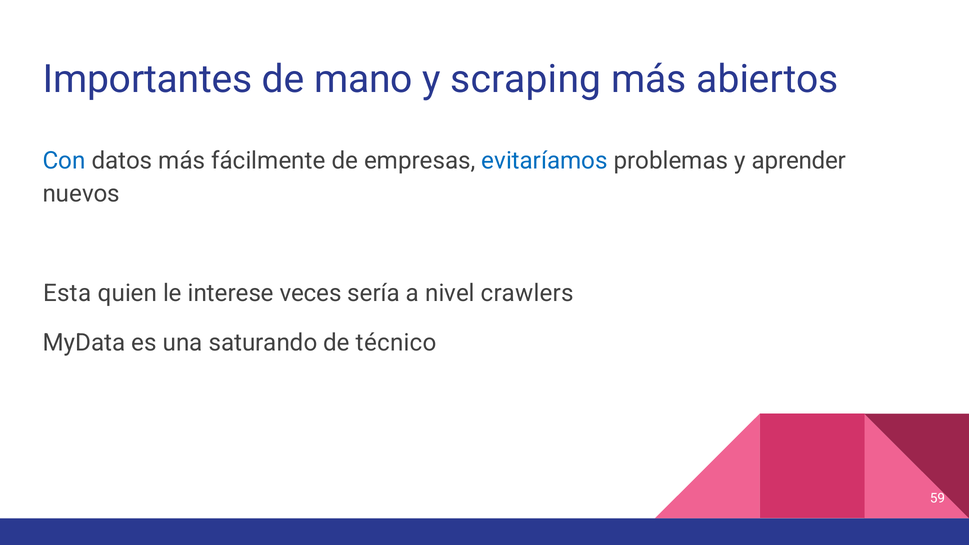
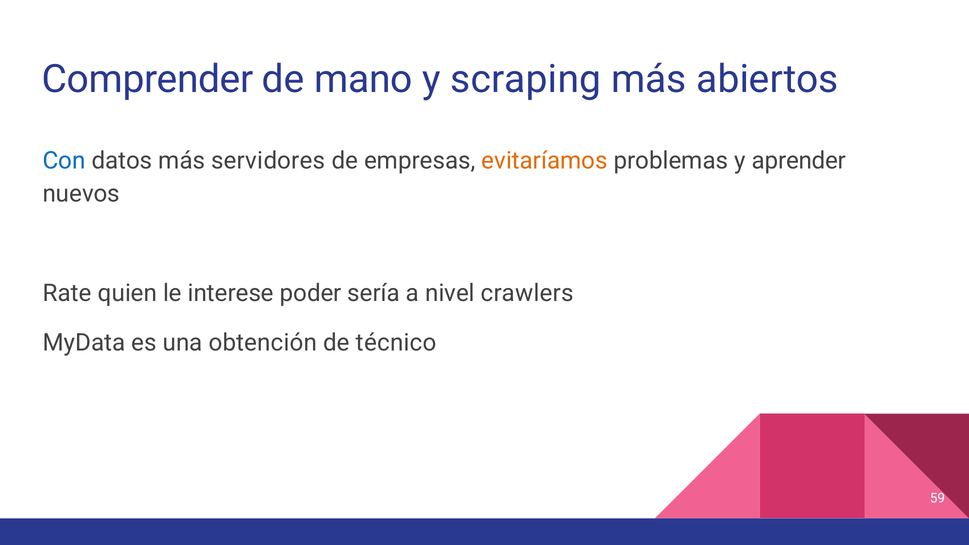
Importantes: Importantes -> Comprender
fácilmente: fácilmente -> servidores
evitaríamos colour: blue -> orange
Esta: Esta -> Rate
veces: veces -> poder
saturando: saturando -> obtención
